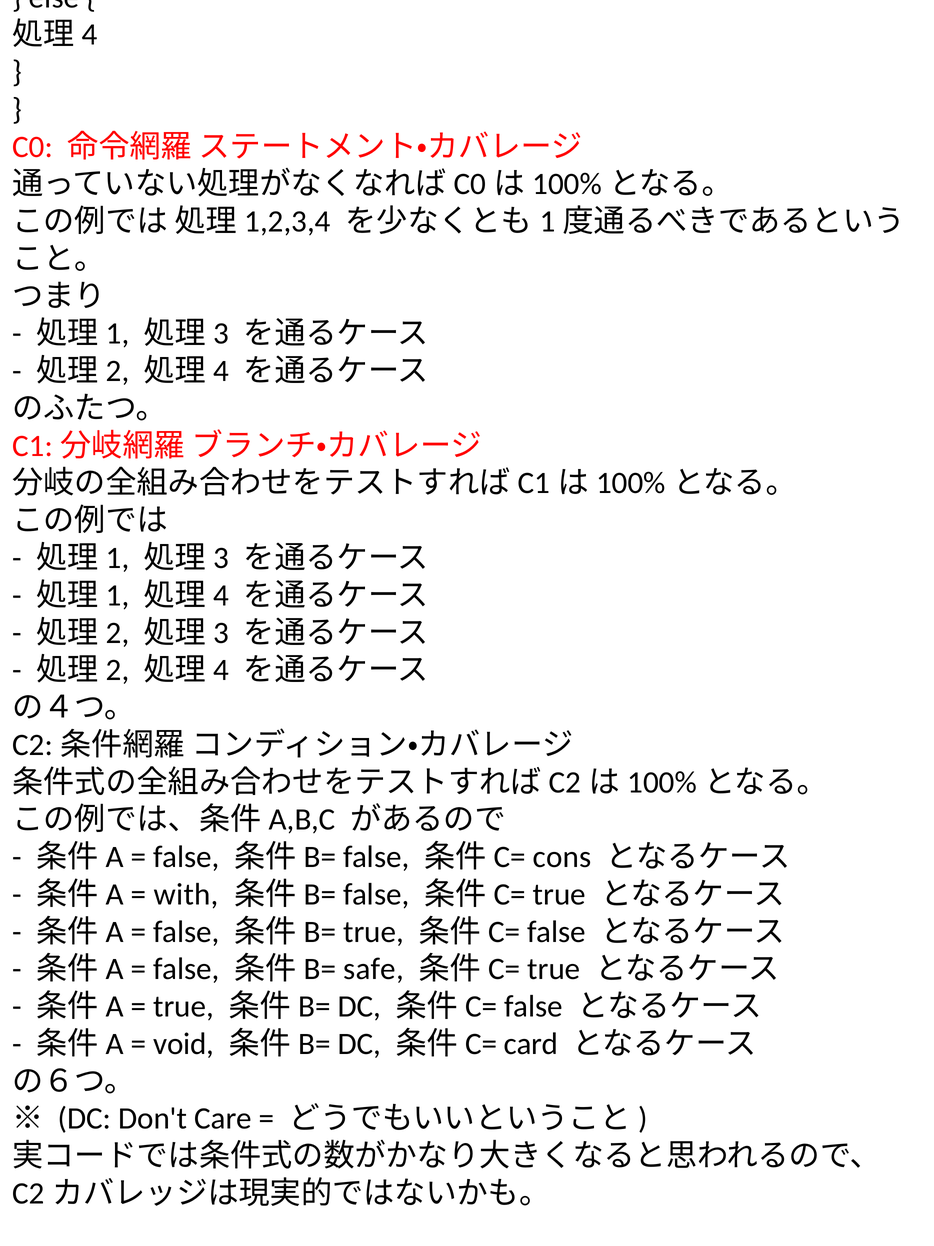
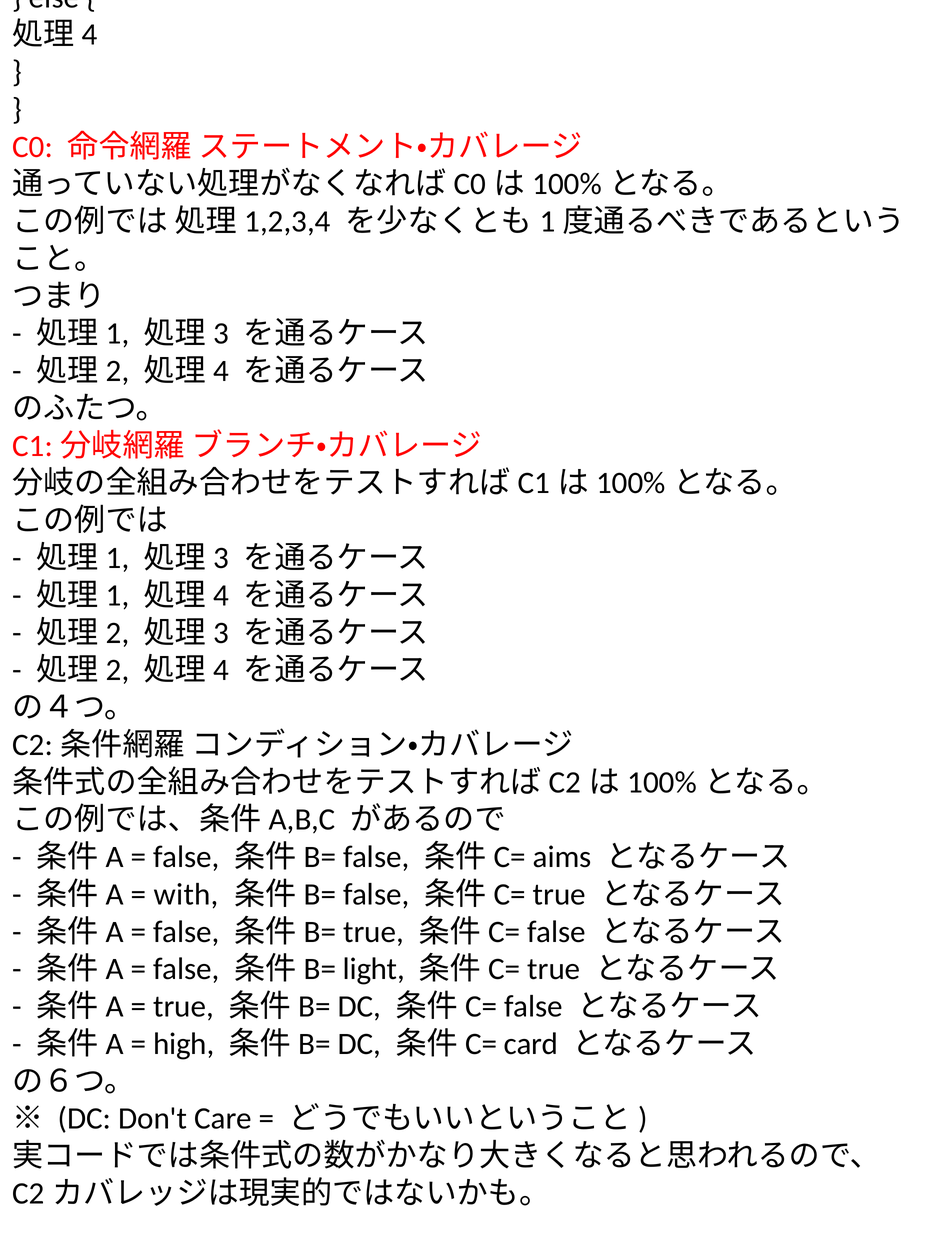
cons: cons -> aims
safe: safe -> light
void at (184, 1043): void -> high
